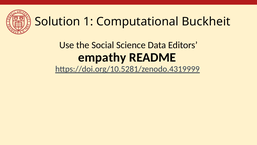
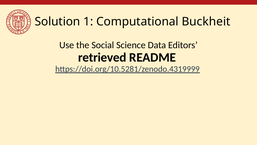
empathy: empathy -> retrieved
